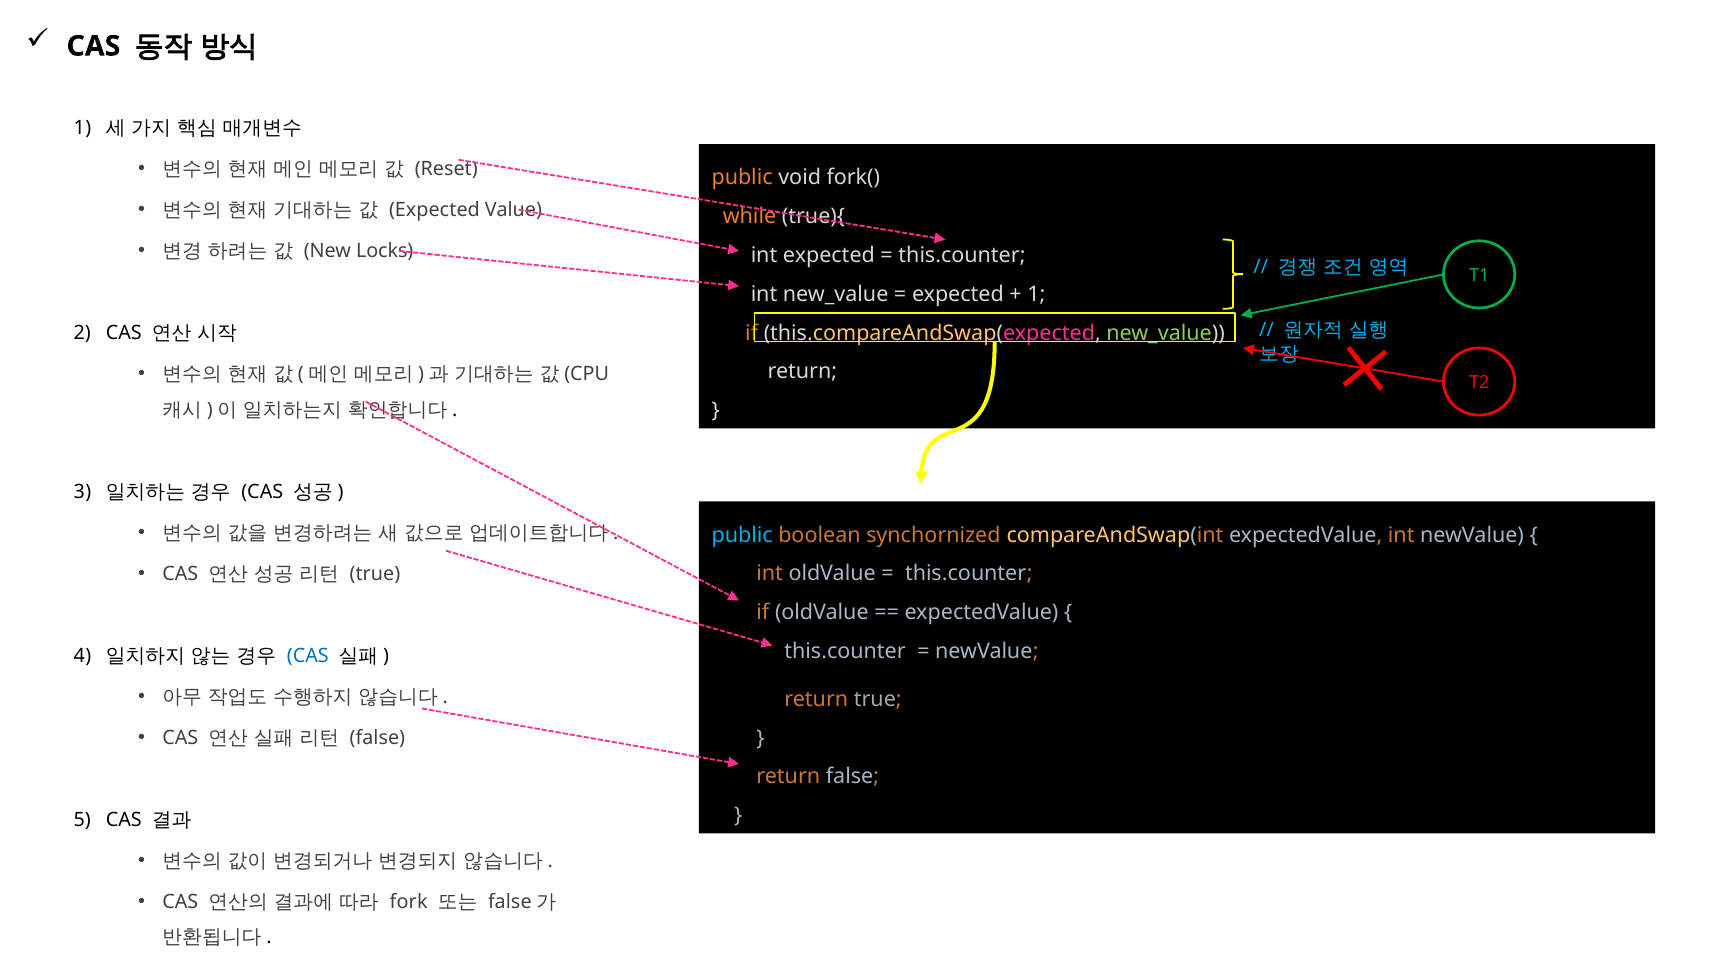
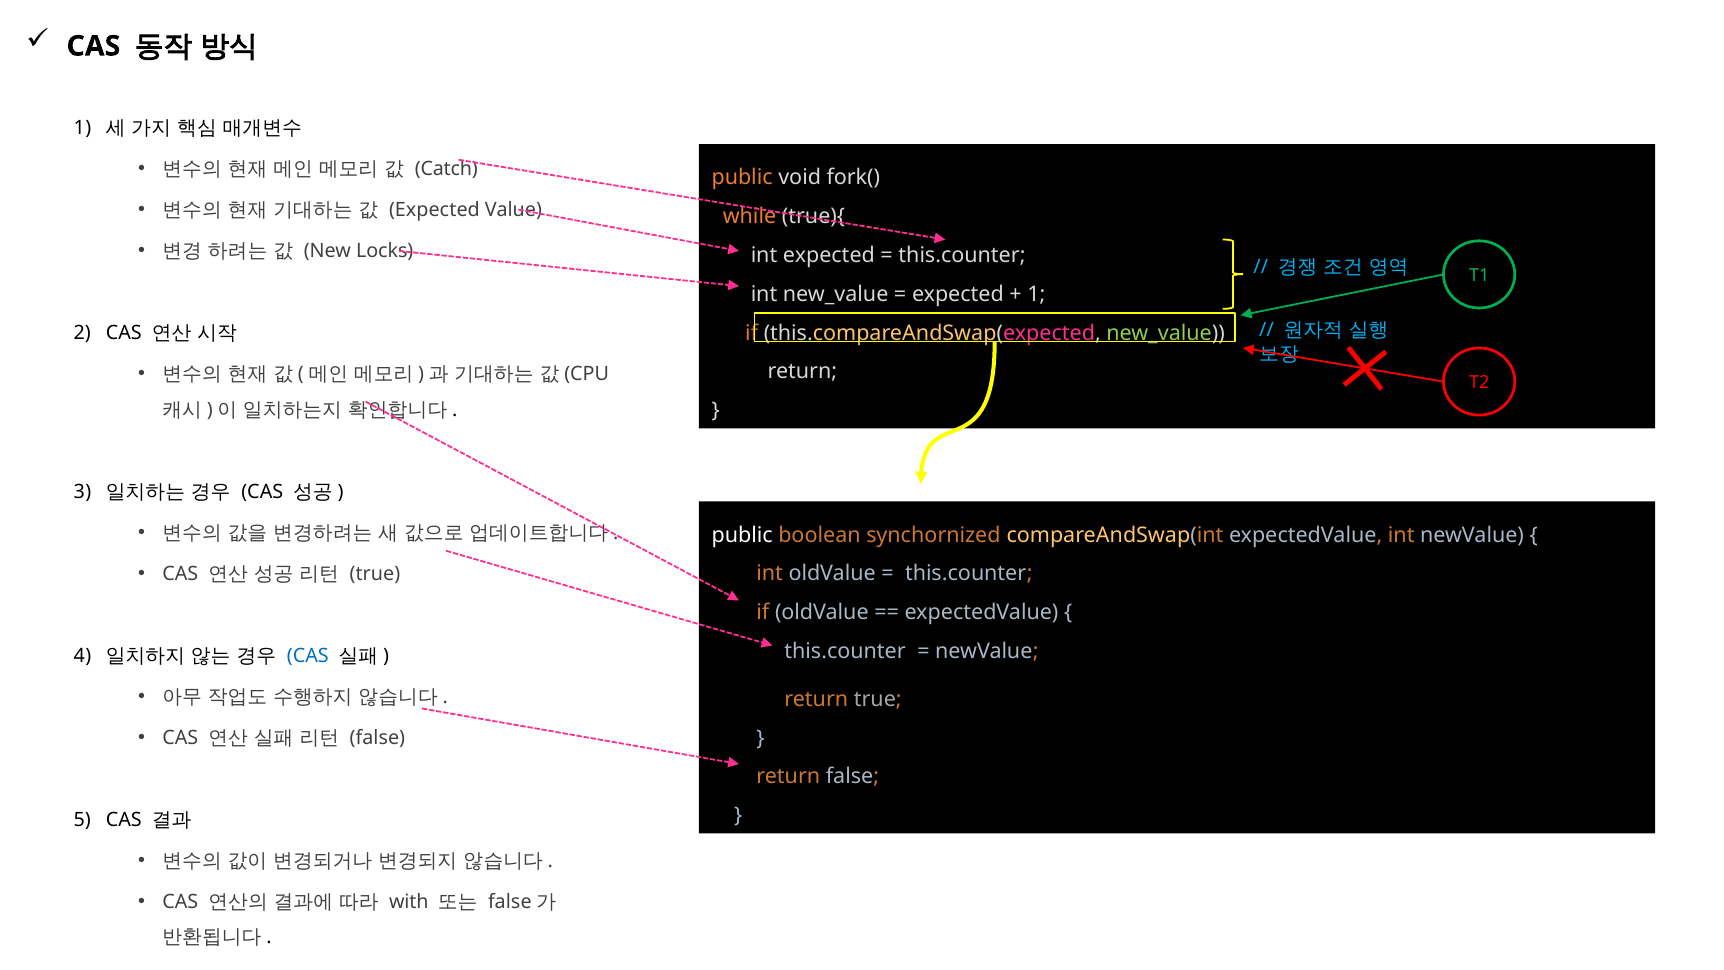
Reset: Reset -> Catch
public at (742, 535) colour: light blue -> white
fork: fork -> with
